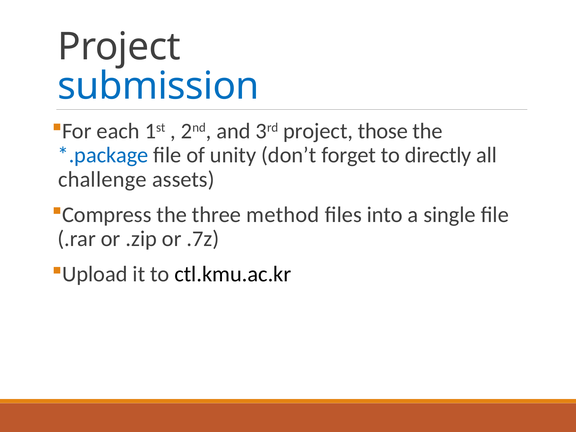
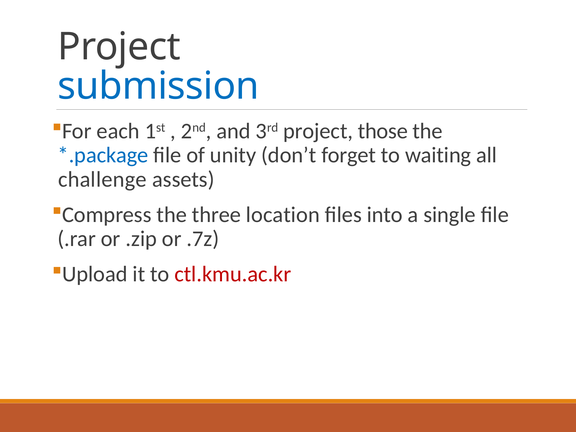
directly: directly -> waiting
method: method -> location
ctl.kmu.ac.kr colour: black -> red
